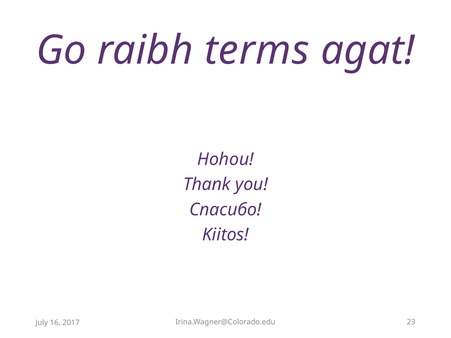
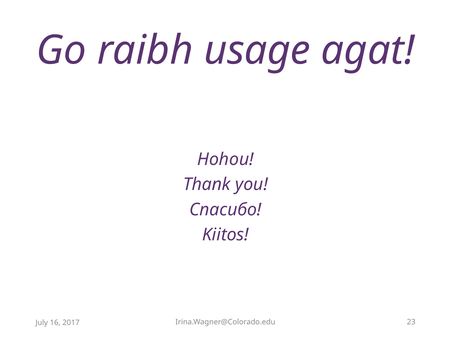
terms: terms -> usage
